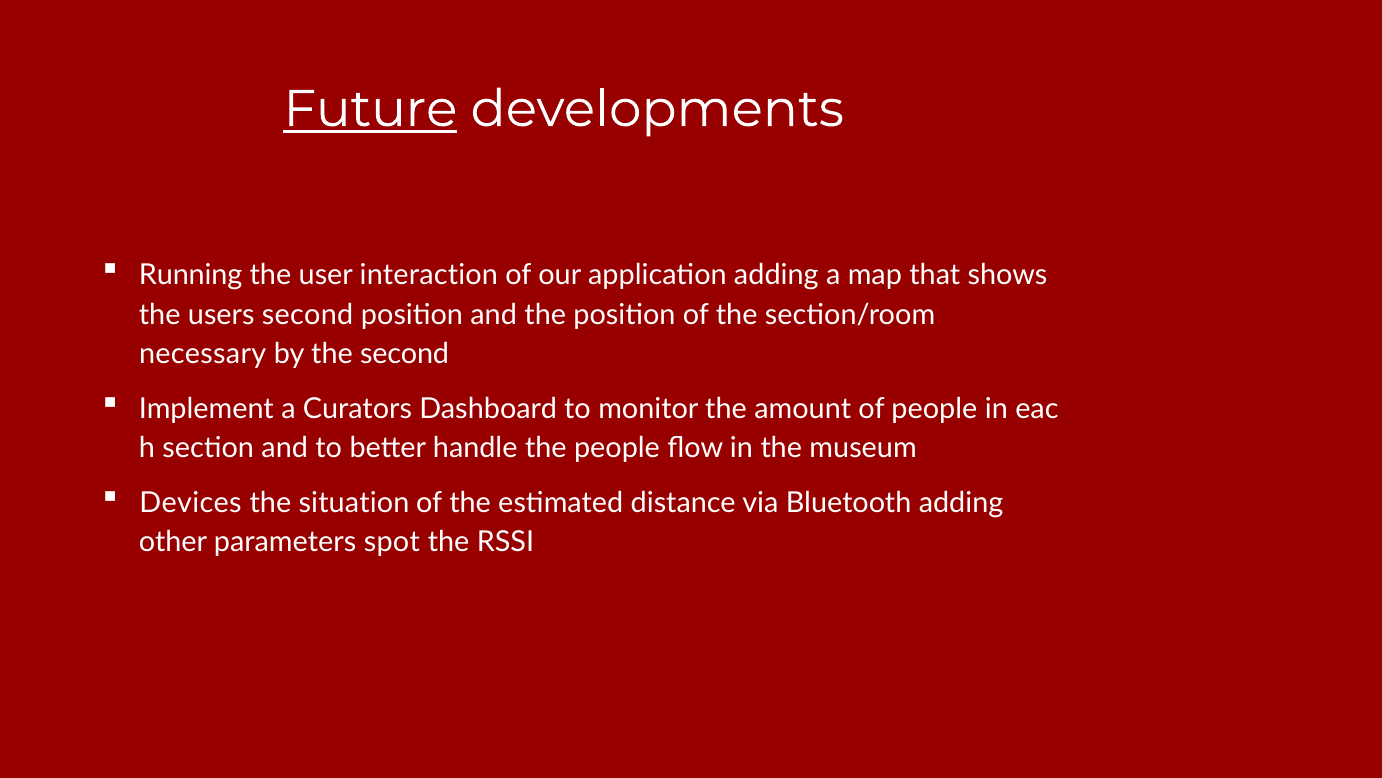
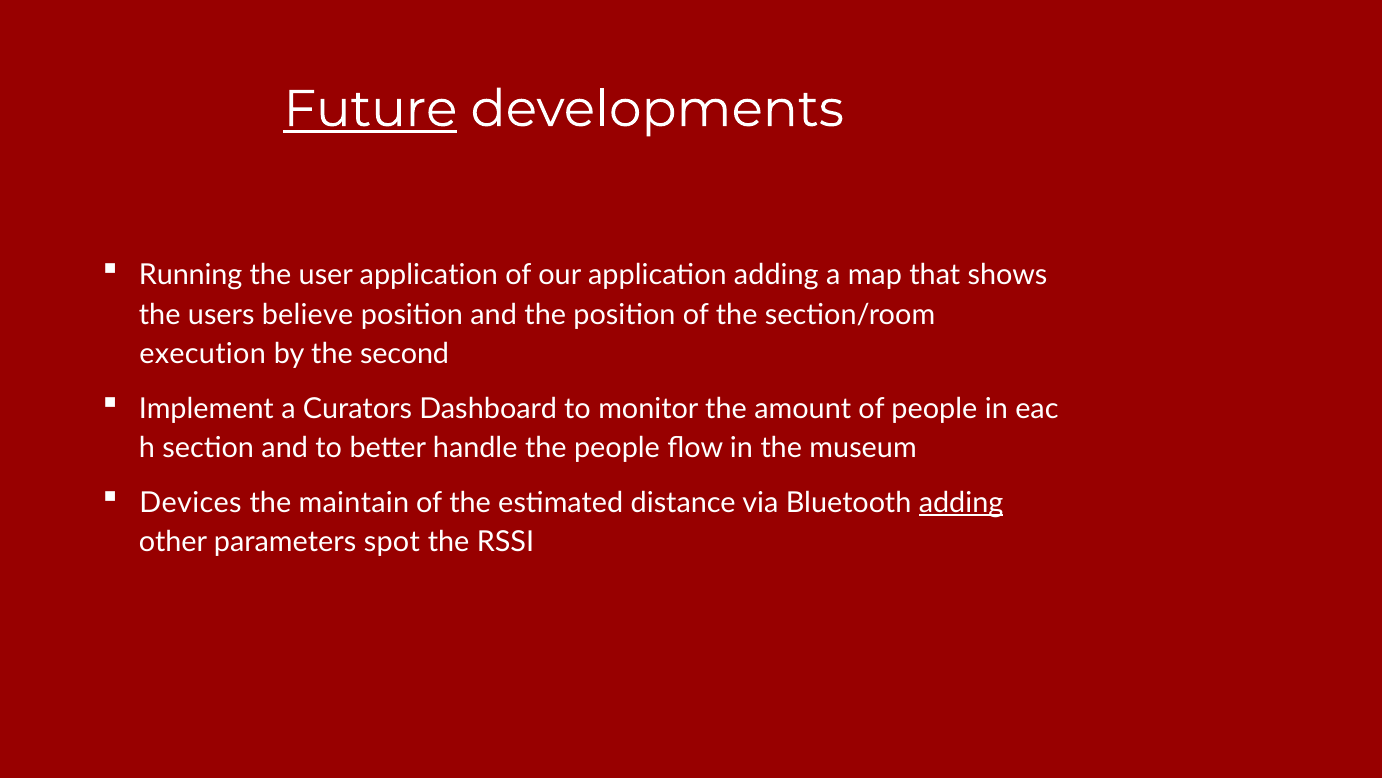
user interaction: interaction -> application
users second: second -> believe
necessary: necessary -> execution
situation: situation -> maintain
adding at (961, 502) underline: none -> present
